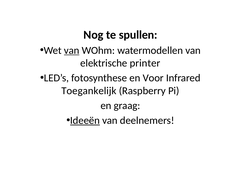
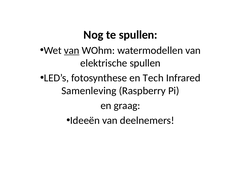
elektrische printer: printer -> spullen
Voor: Voor -> Tech
Toegankelijk: Toegankelijk -> Samenleving
Ideeën underline: present -> none
